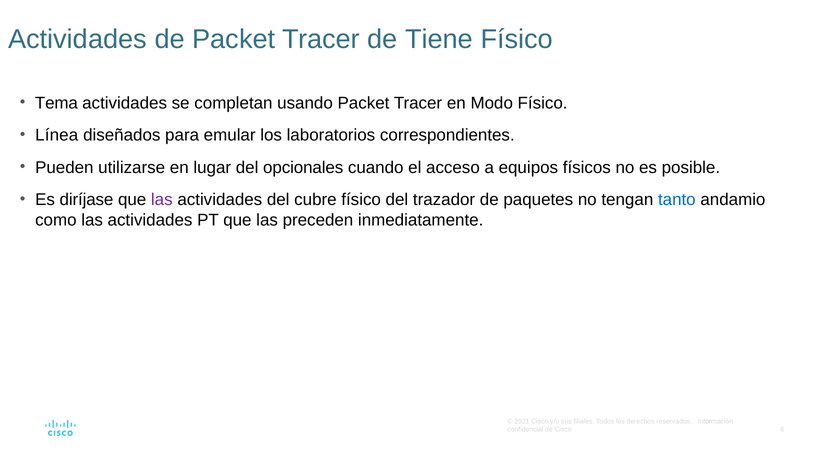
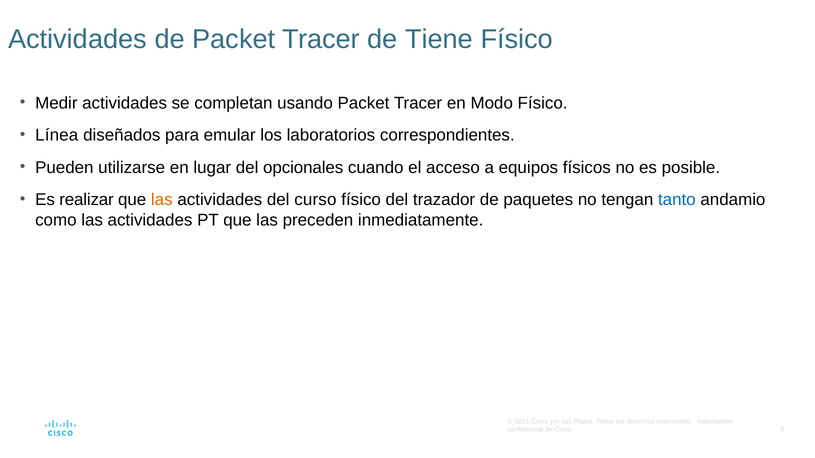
Tema: Tema -> Medir
diríjase: diríjase -> realizar
las at (162, 200) colour: purple -> orange
cubre: cubre -> curso
